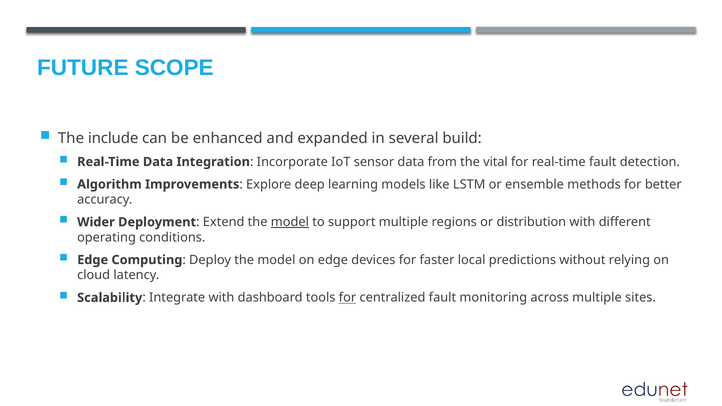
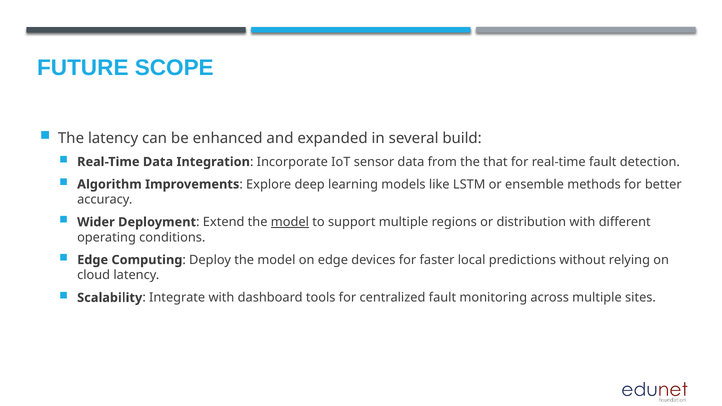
The include: include -> latency
vital: vital -> that
for at (347, 298) underline: present -> none
